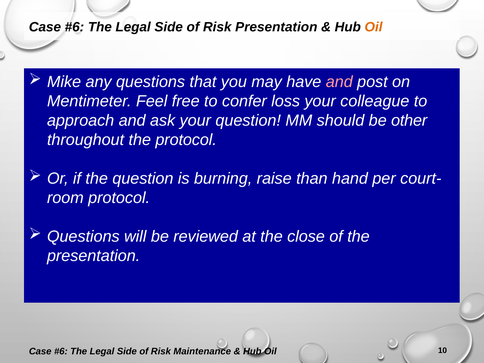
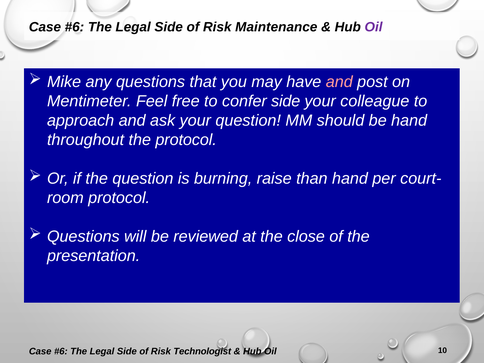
Risk Presentation: Presentation -> Maintenance
Oil at (374, 27) colour: orange -> purple
confer loss: loss -> side
be other: other -> hand
Maintenance: Maintenance -> Technologist
